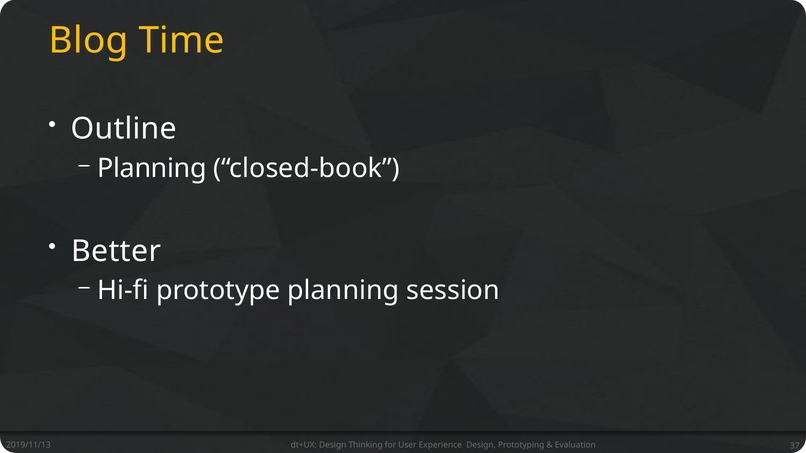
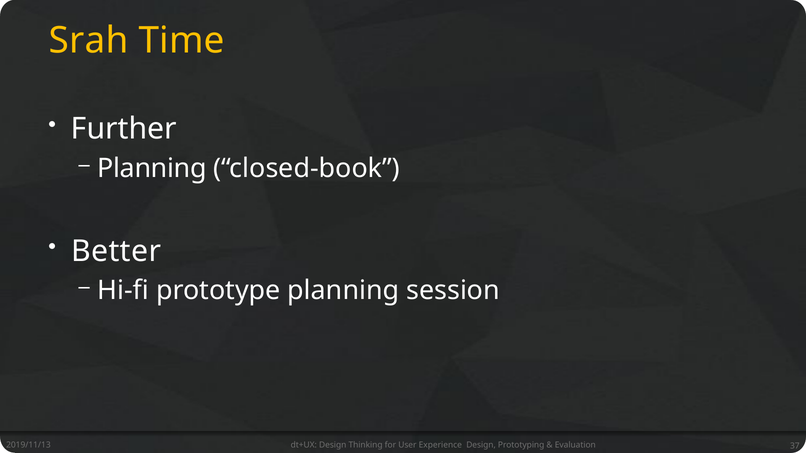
Blog: Blog -> Srah
Outline: Outline -> Further
